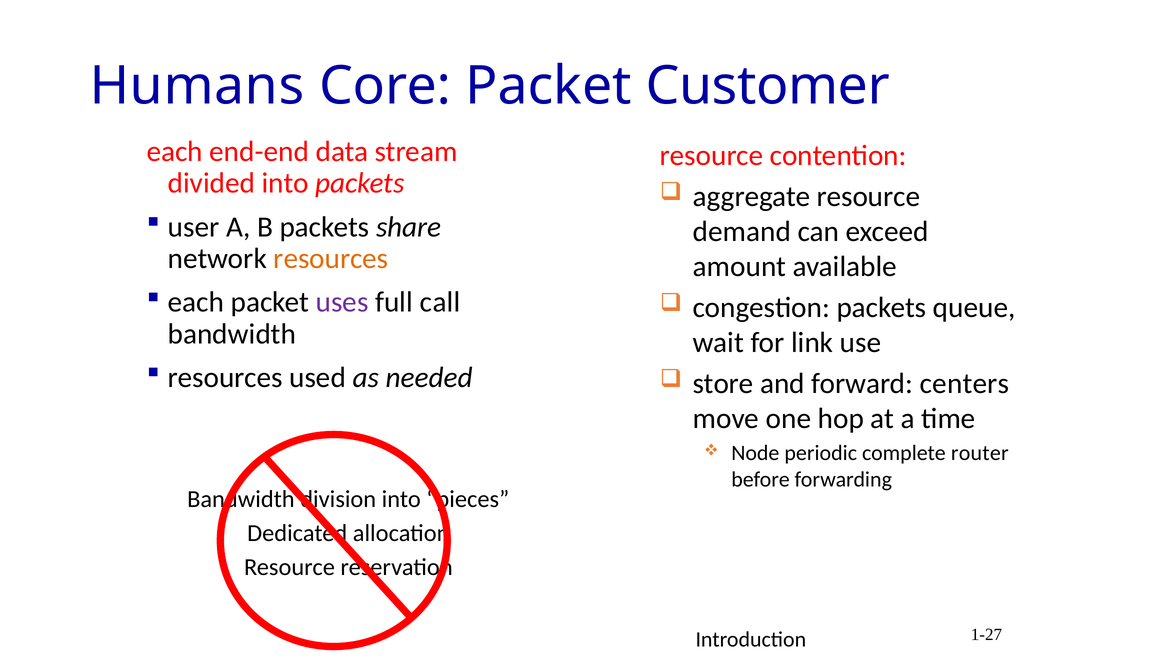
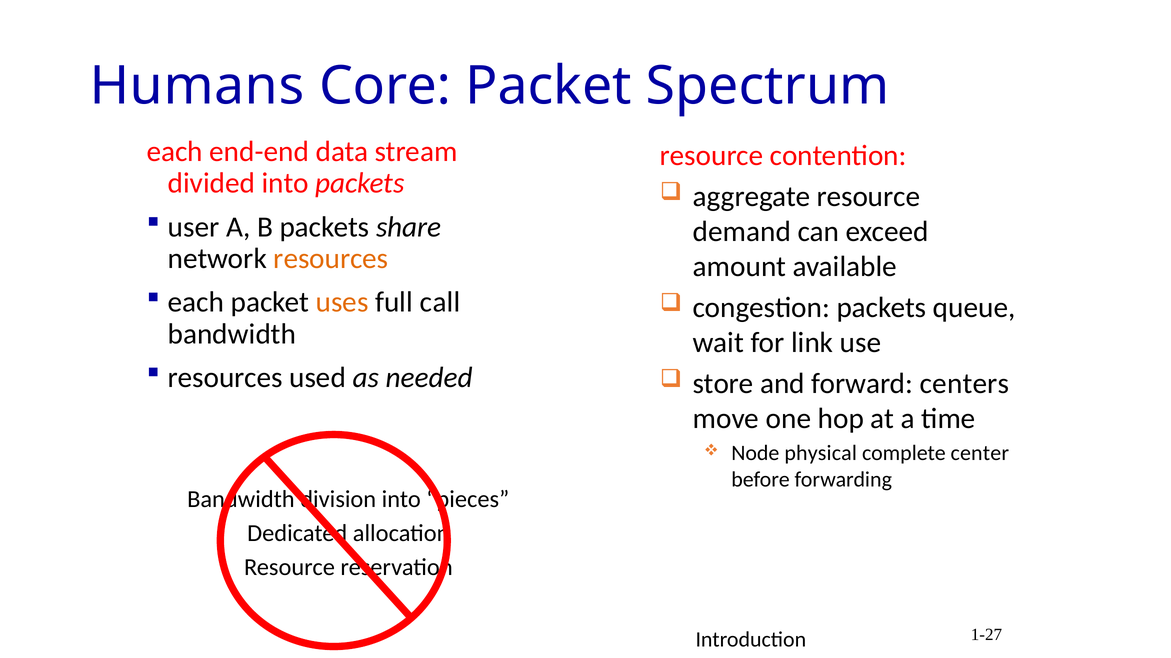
Customer: Customer -> Spectrum
uses colour: purple -> orange
periodic: periodic -> physical
router: router -> center
